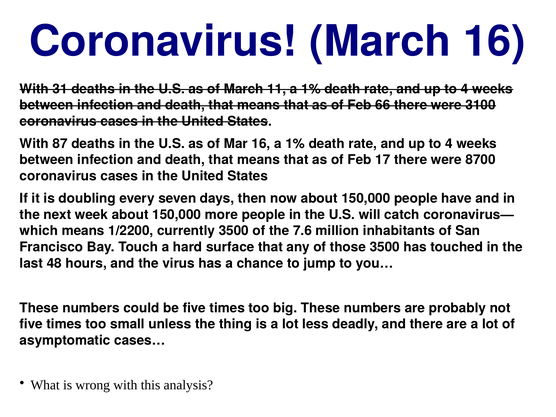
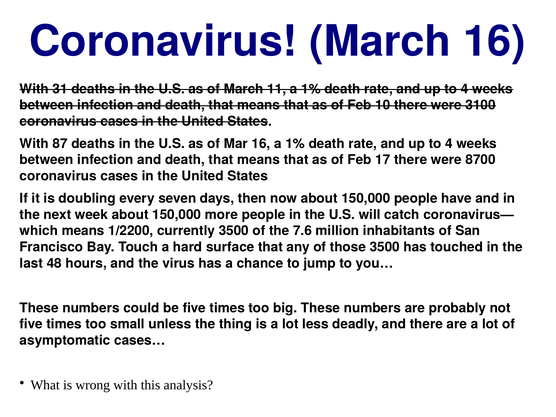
66: 66 -> 10
